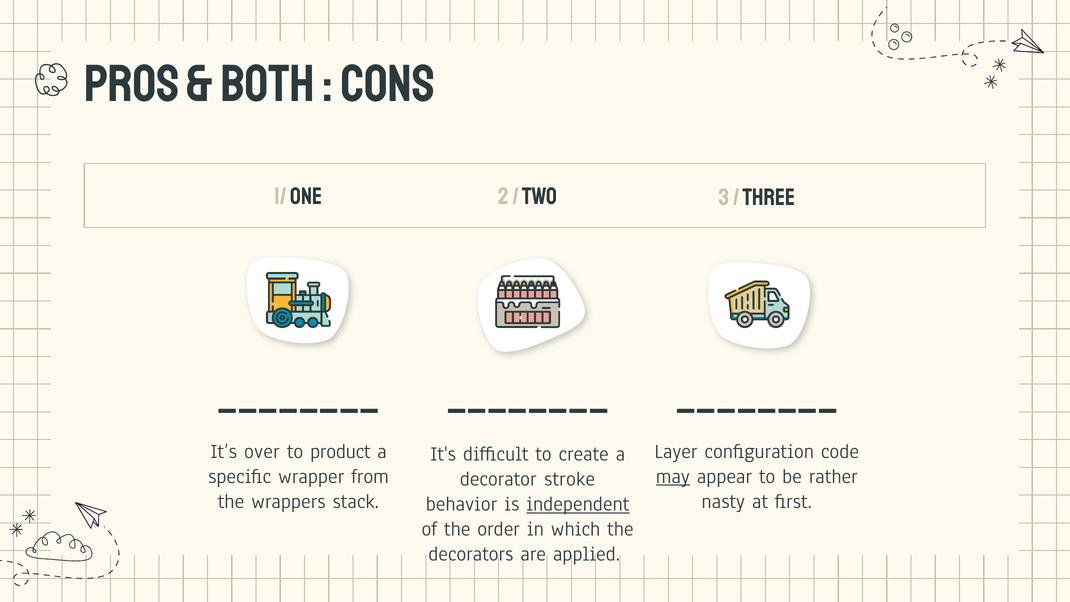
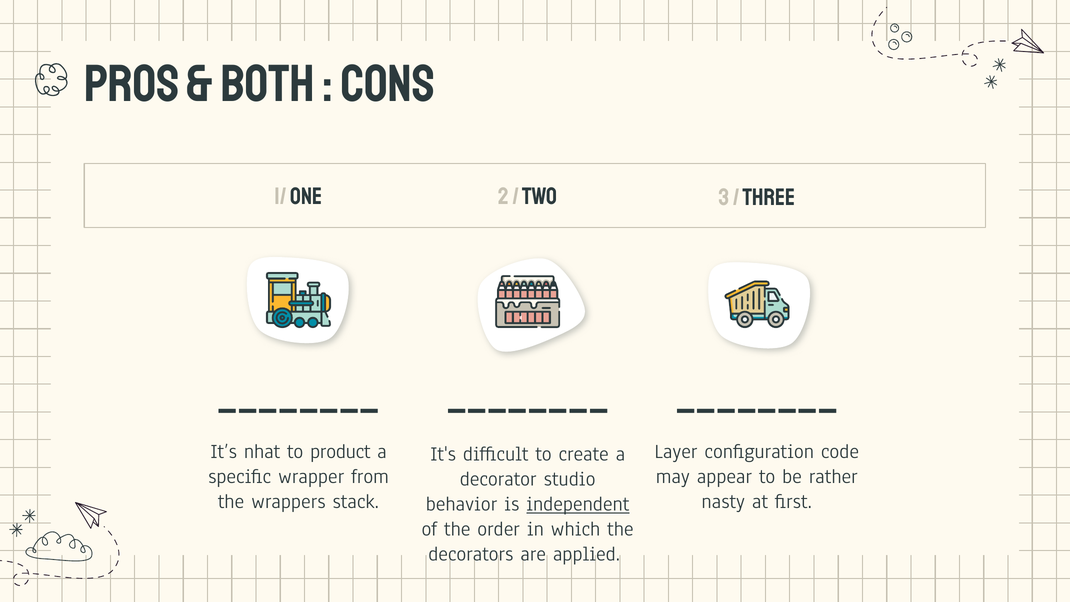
over: over -> nhat
may underline: present -> none
stroke: stroke -> studio
